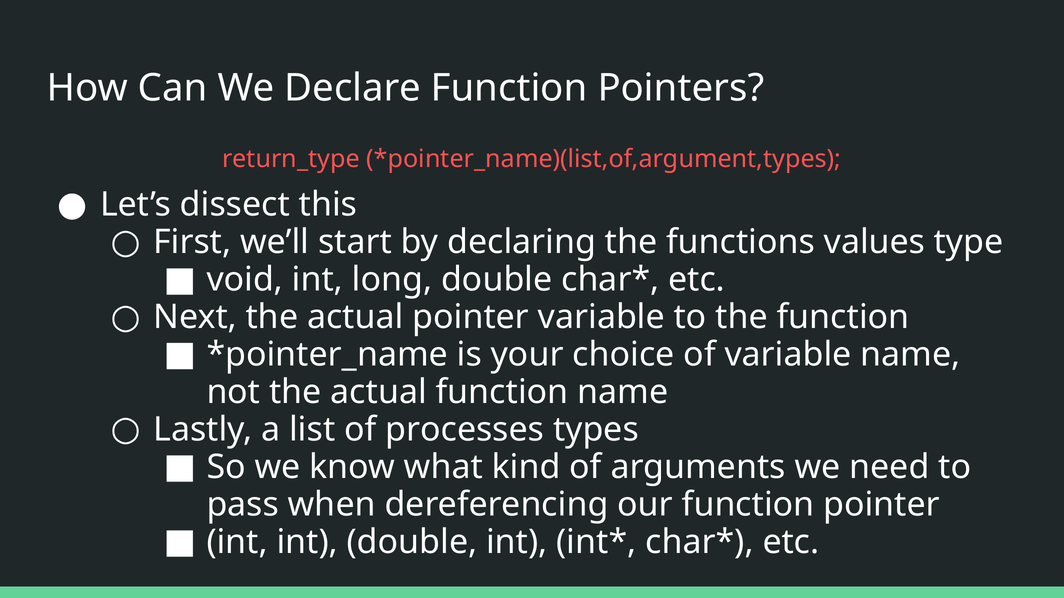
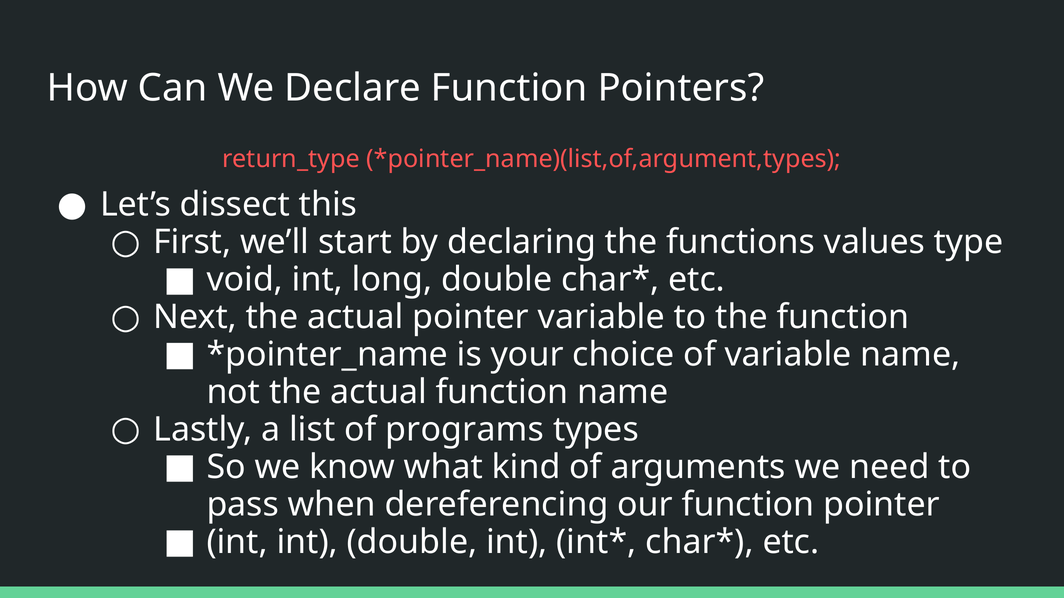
processes: processes -> programs
